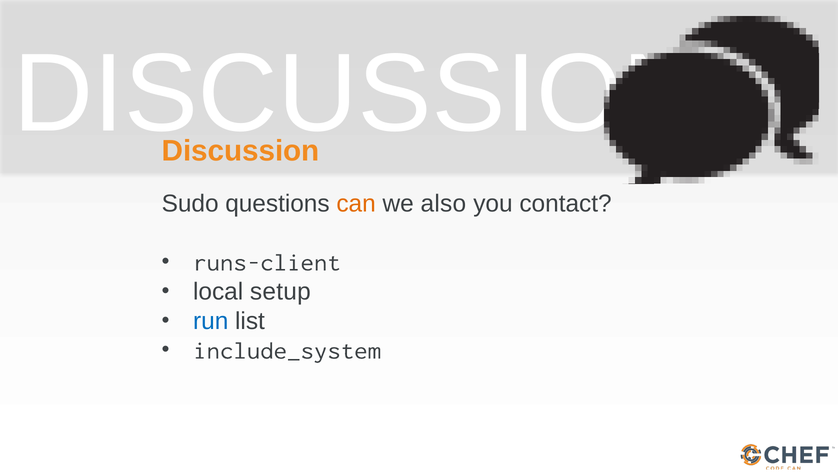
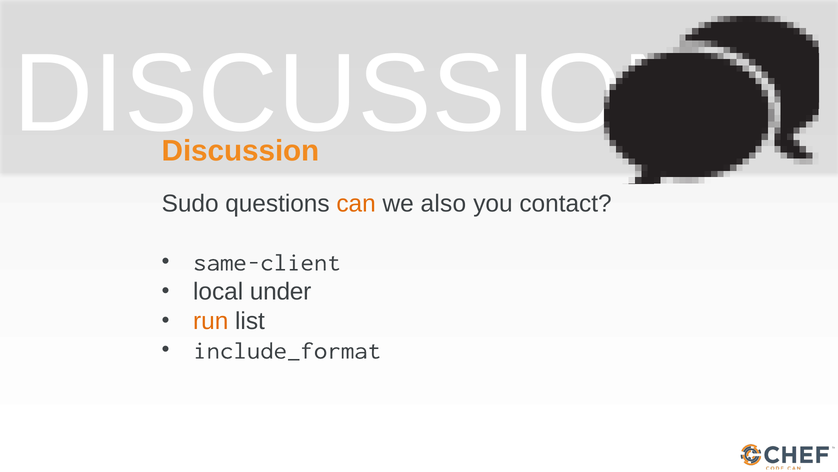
runs-client: runs-client -> same-client
setup: setup -> under
run colour: blue -> orange
include_system: include_system -> include_format
